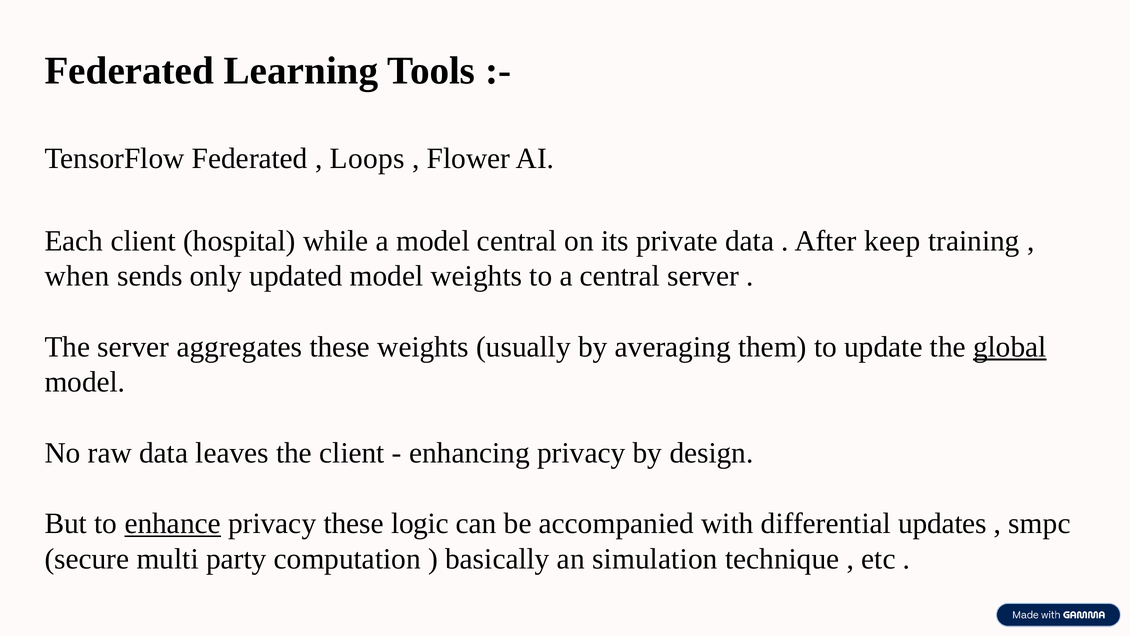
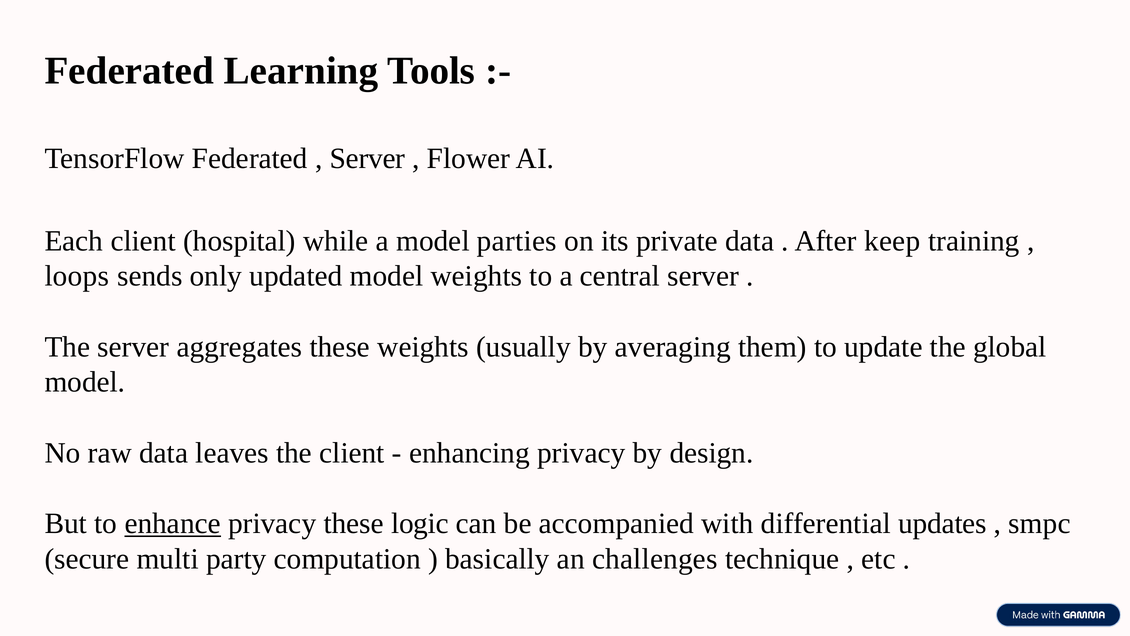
Loops at (367, 158): Loops -> Server
model central: central -> parties
when: when -> loops
global underline: present -> none
simulation: simulation -> challenges
